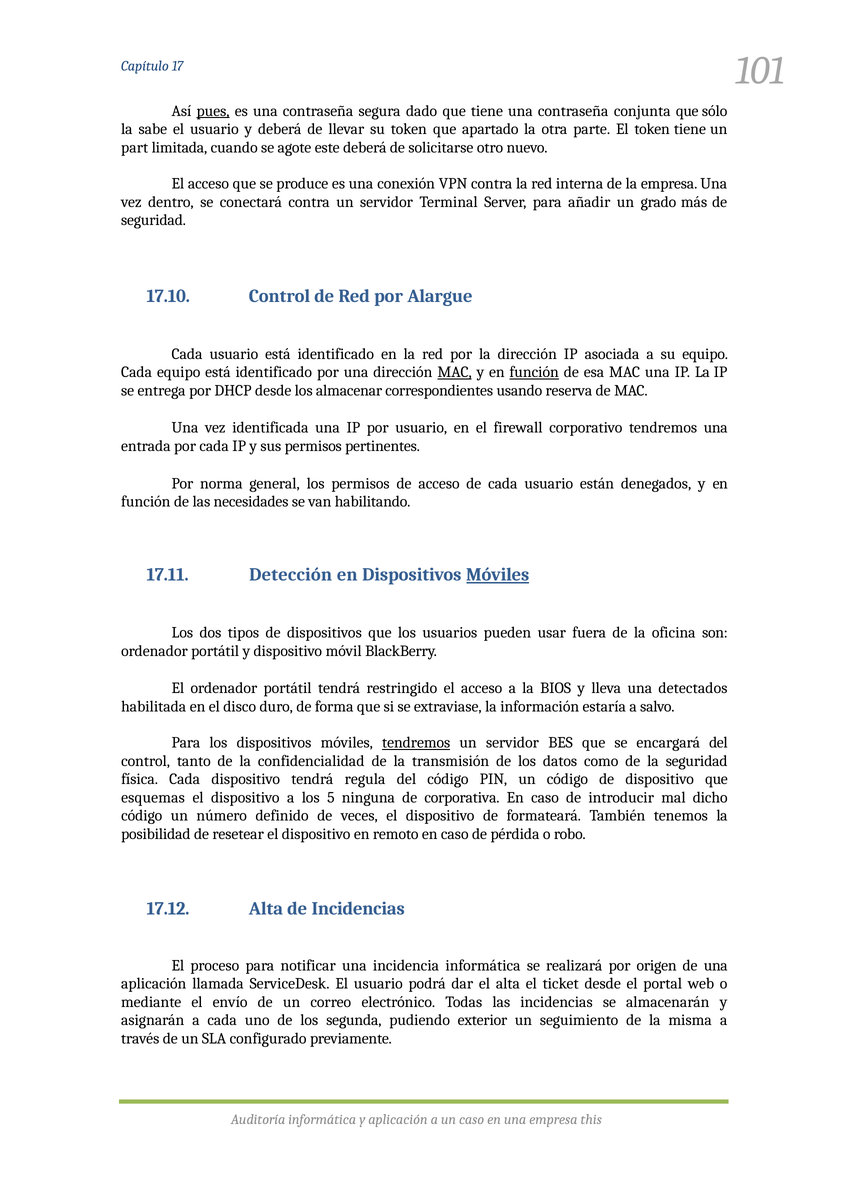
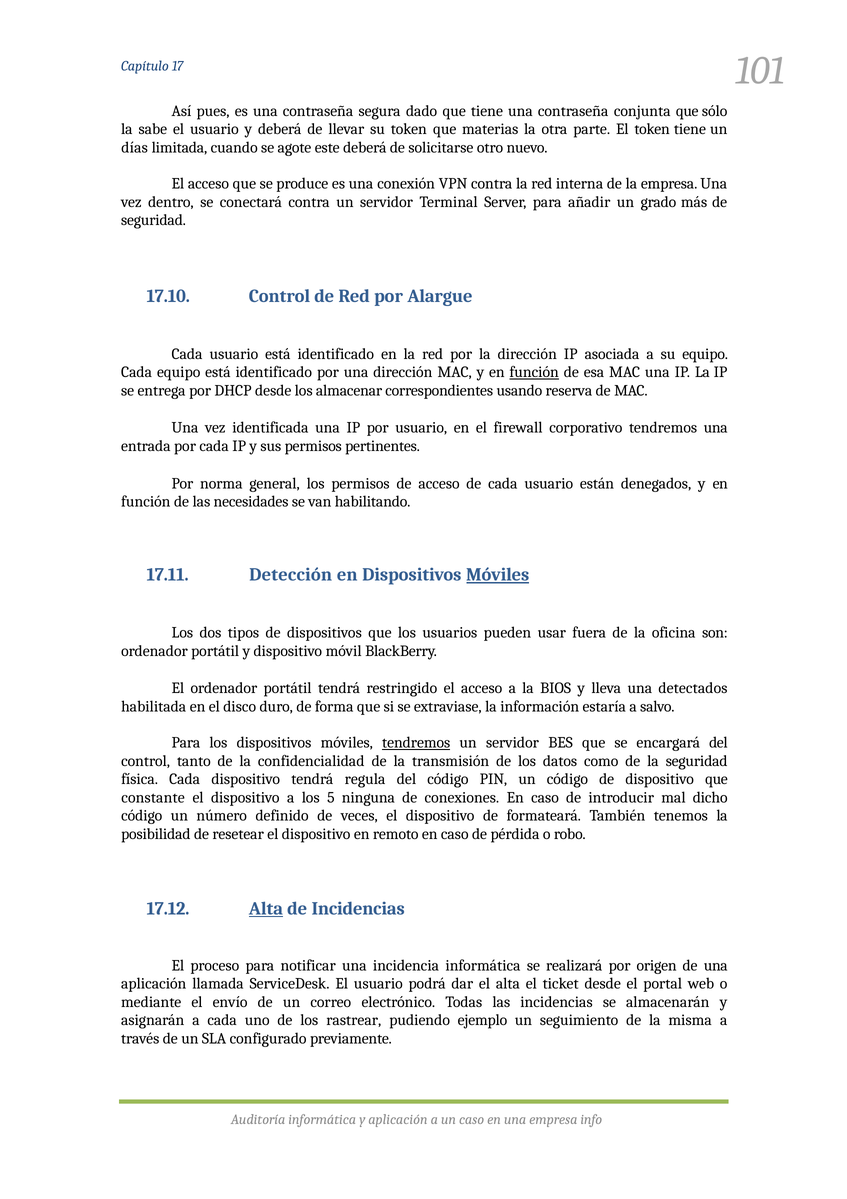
pues underline: present -> none
apartado: apartado -> materias
part: part -> días
MAC at (455, 372) underline: present -> none
esquemas: esquemas -> constante
corporativa: corporativa -> conexiones
Alta at (266, 908) underline: none -> present
segunda: segunda -> rastrear
exterior: exterior -> ejemplo
this: this -> info
